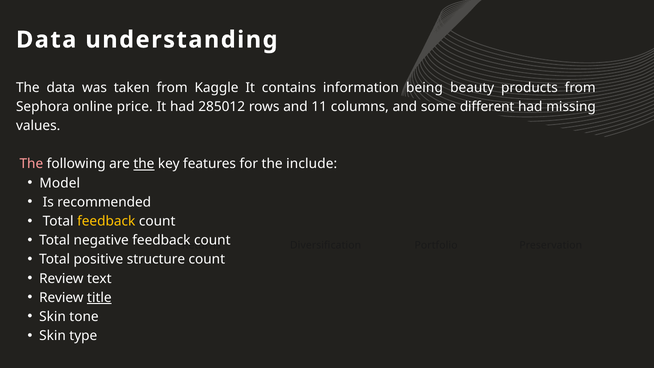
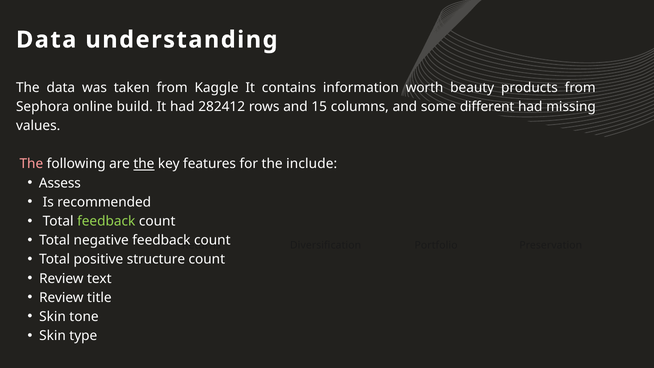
being: being -> worth
price: price -> build
285012: 285012 -> 282412
11: 11 -> 15
Model: Model -> Assess
feedback at (106, 221) colour: yellow -> light green
title underline: present -> none
